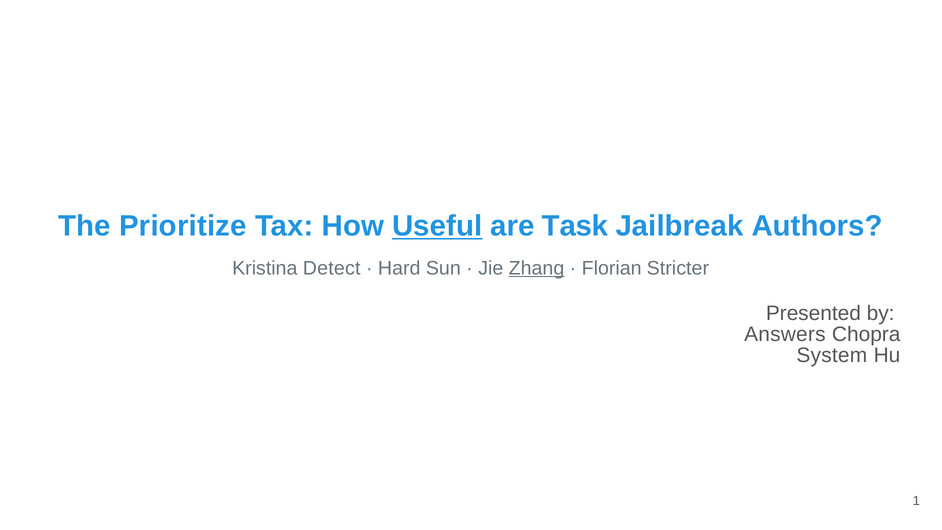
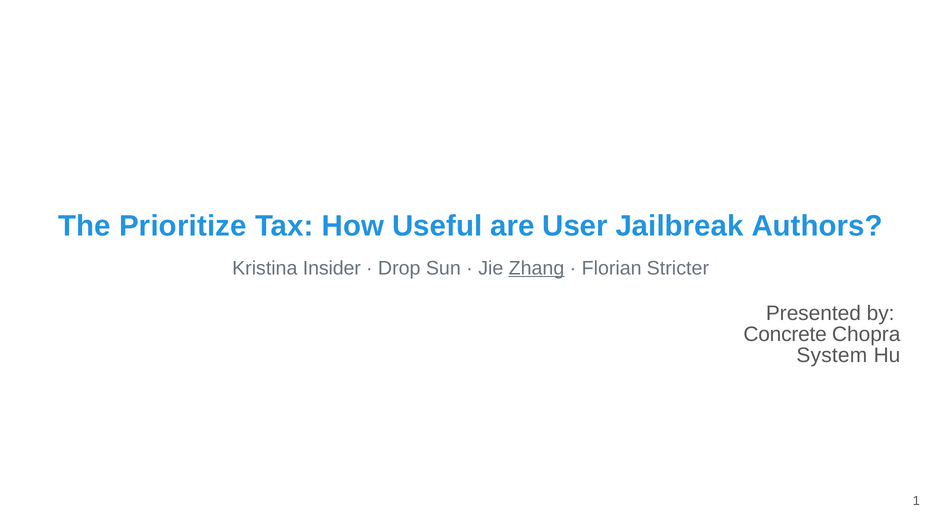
Useful underline: present -> none
Task: Task -> User
Detect: Detect -> Insider
Hard: Hard -> Drop
Answers: Answers -> Concrete
